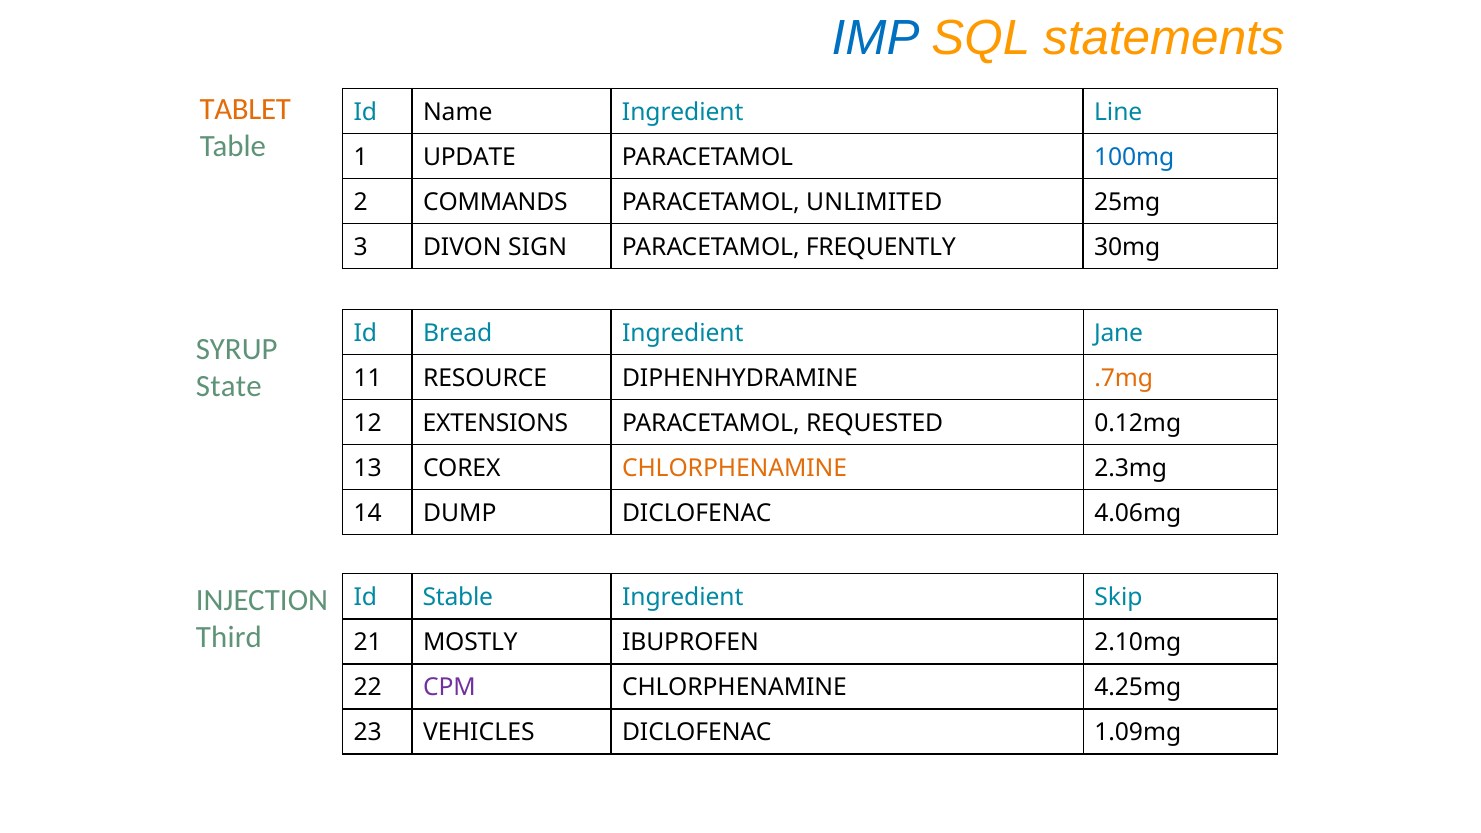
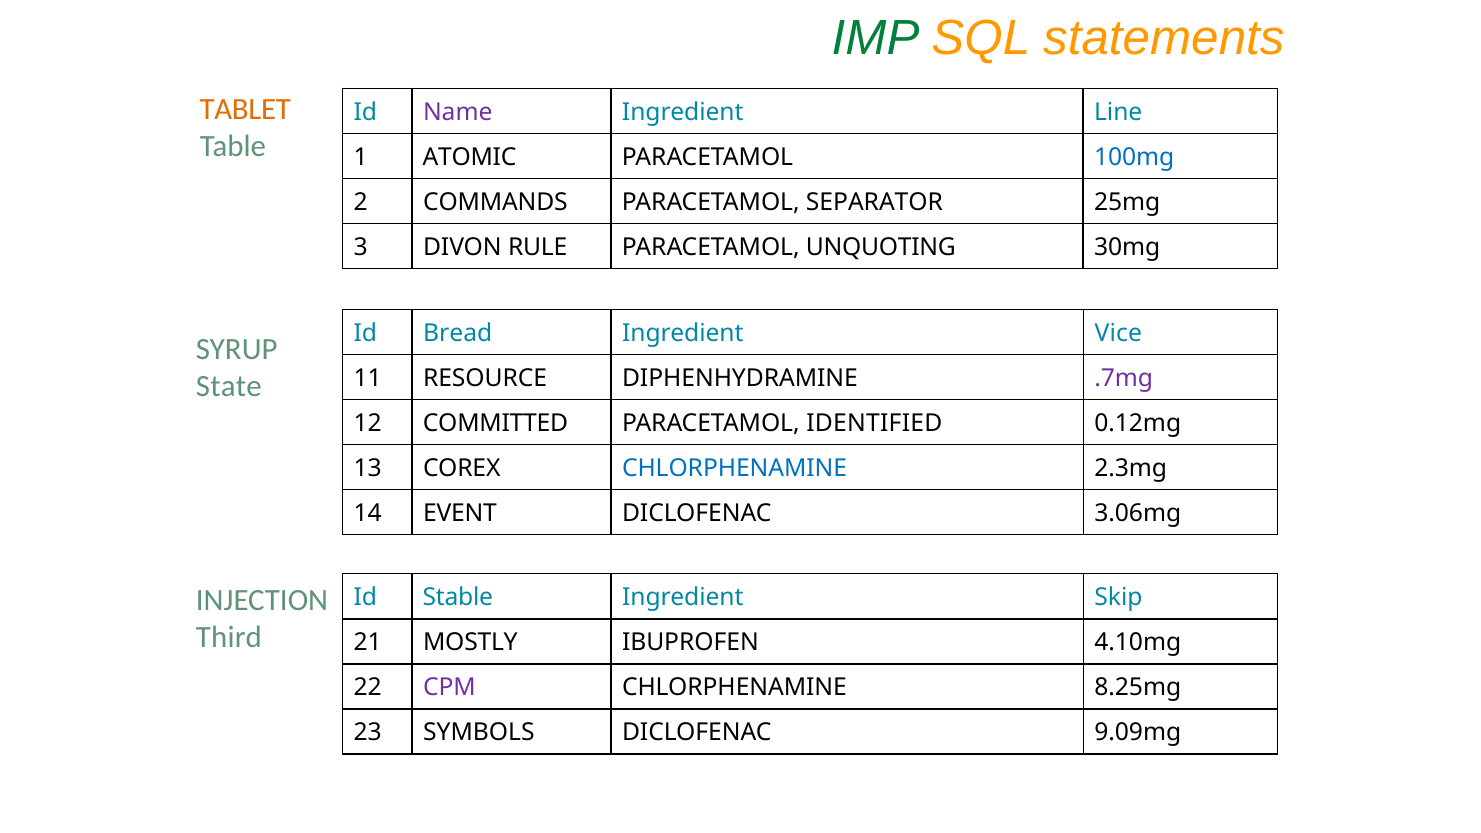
IMP colour: blue -> green
Name colour: black -> purple
UPDATE: UPDATE -> ATOMIC
UNLIMITED: UNLIMITED -> SEPARATOR
SIGN: SIGN -> RULE
FREQUENTLY: FREQUENTLY -> UNQUOTING
Jane: Jane -> Vice
.7mg colour: orange -> purple
EXTENSIONS: EXTENSIONS -> COMMITTED
REQUESTED: REQUESTED -> IDENTIFIED
CHLORPHENAMINE at (734, 468) colour: orange -> blue
DUMP: DUMP -> EVENT
4.06mg: 4.06mg -> 3.06mg
2.10mg: 2.10mg -> 4.10mg
4.25mg: 4.25mg -> 8.25mg
VEHICLES: VEHICLES -> SYMBOLS
1.09mg: 1.09mg -> 9.09mg
